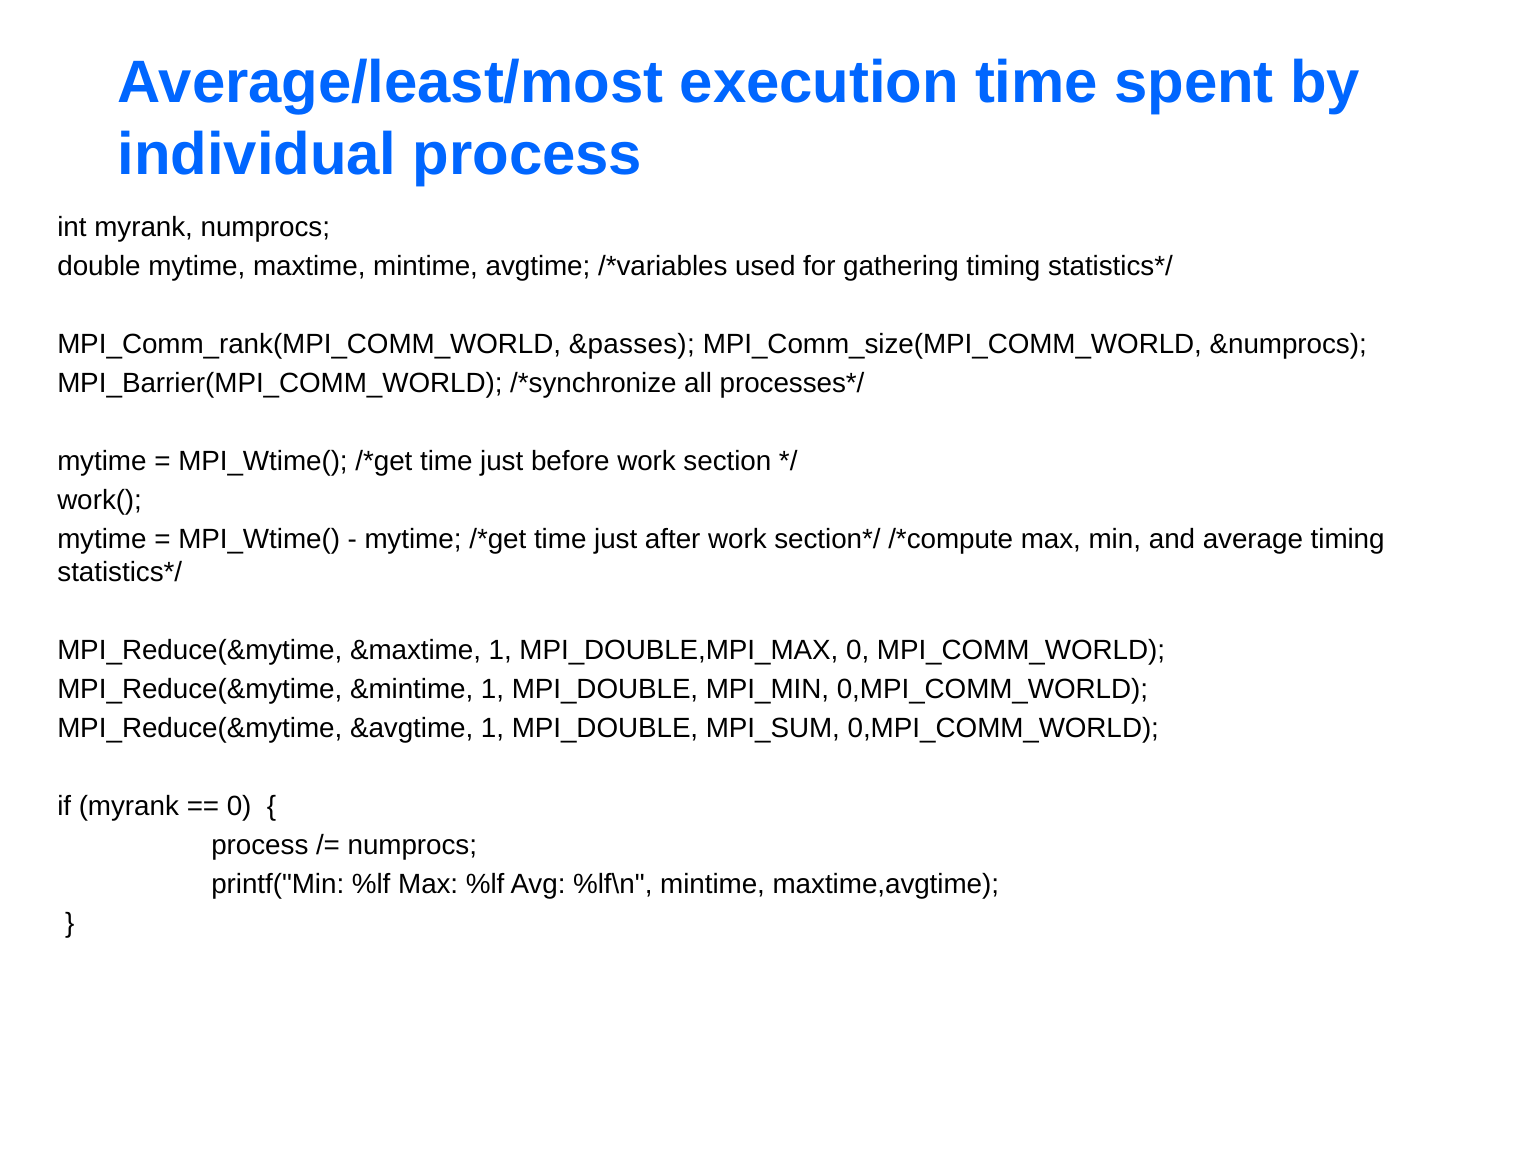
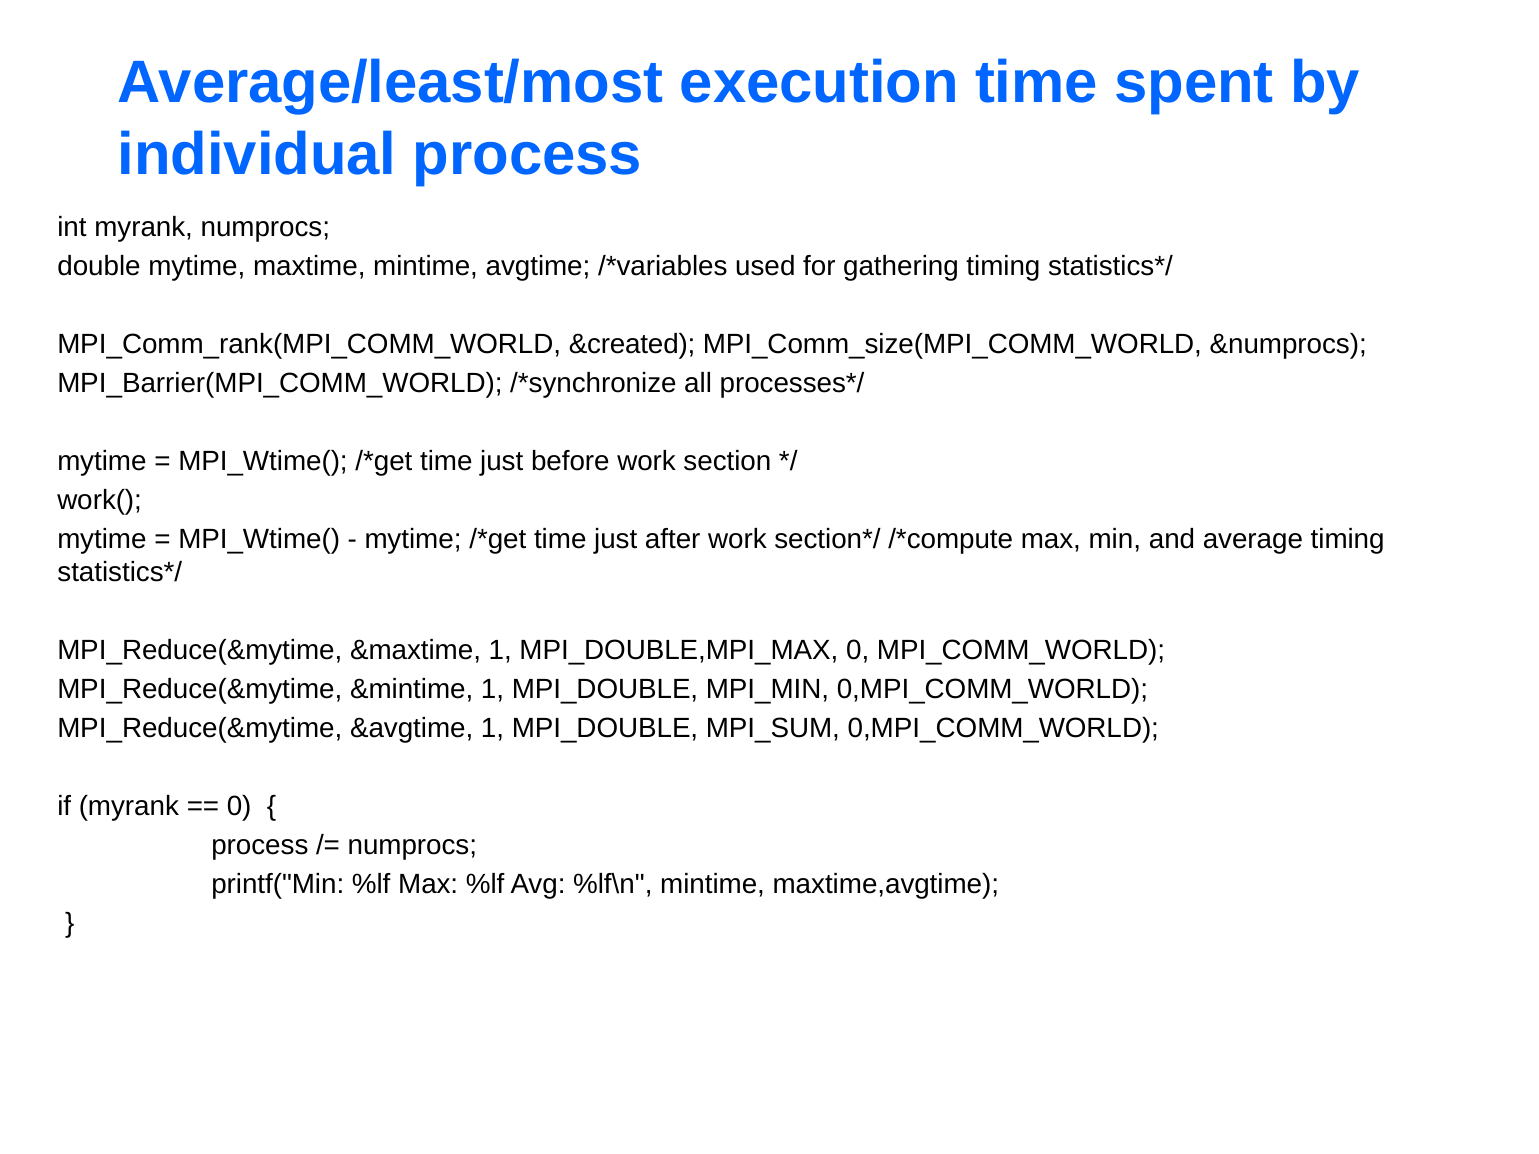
&passes: &passes -> &created
